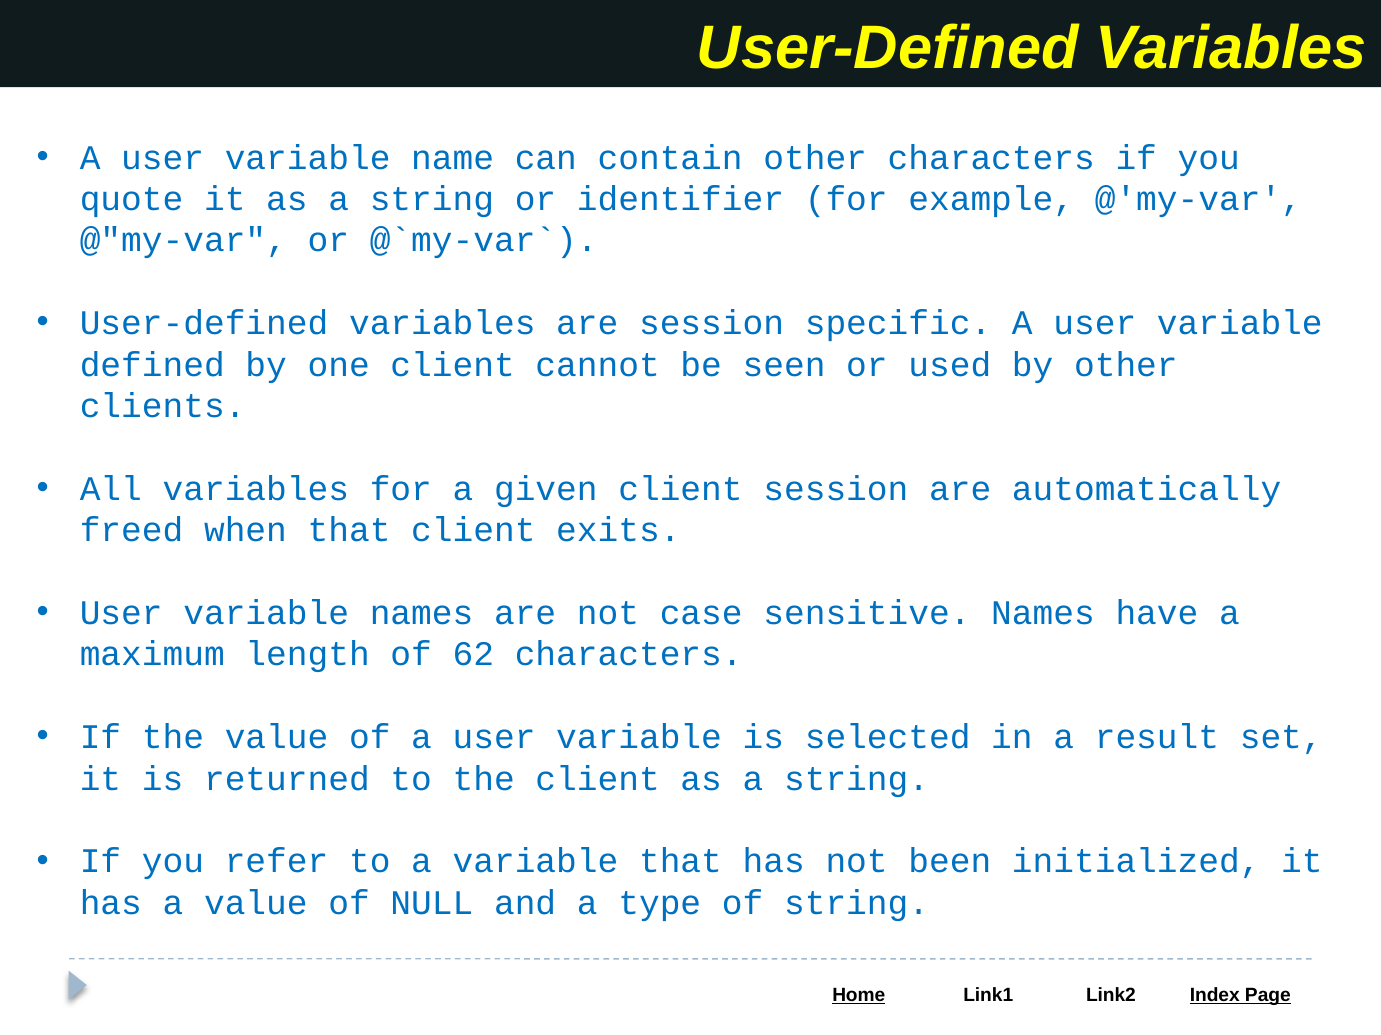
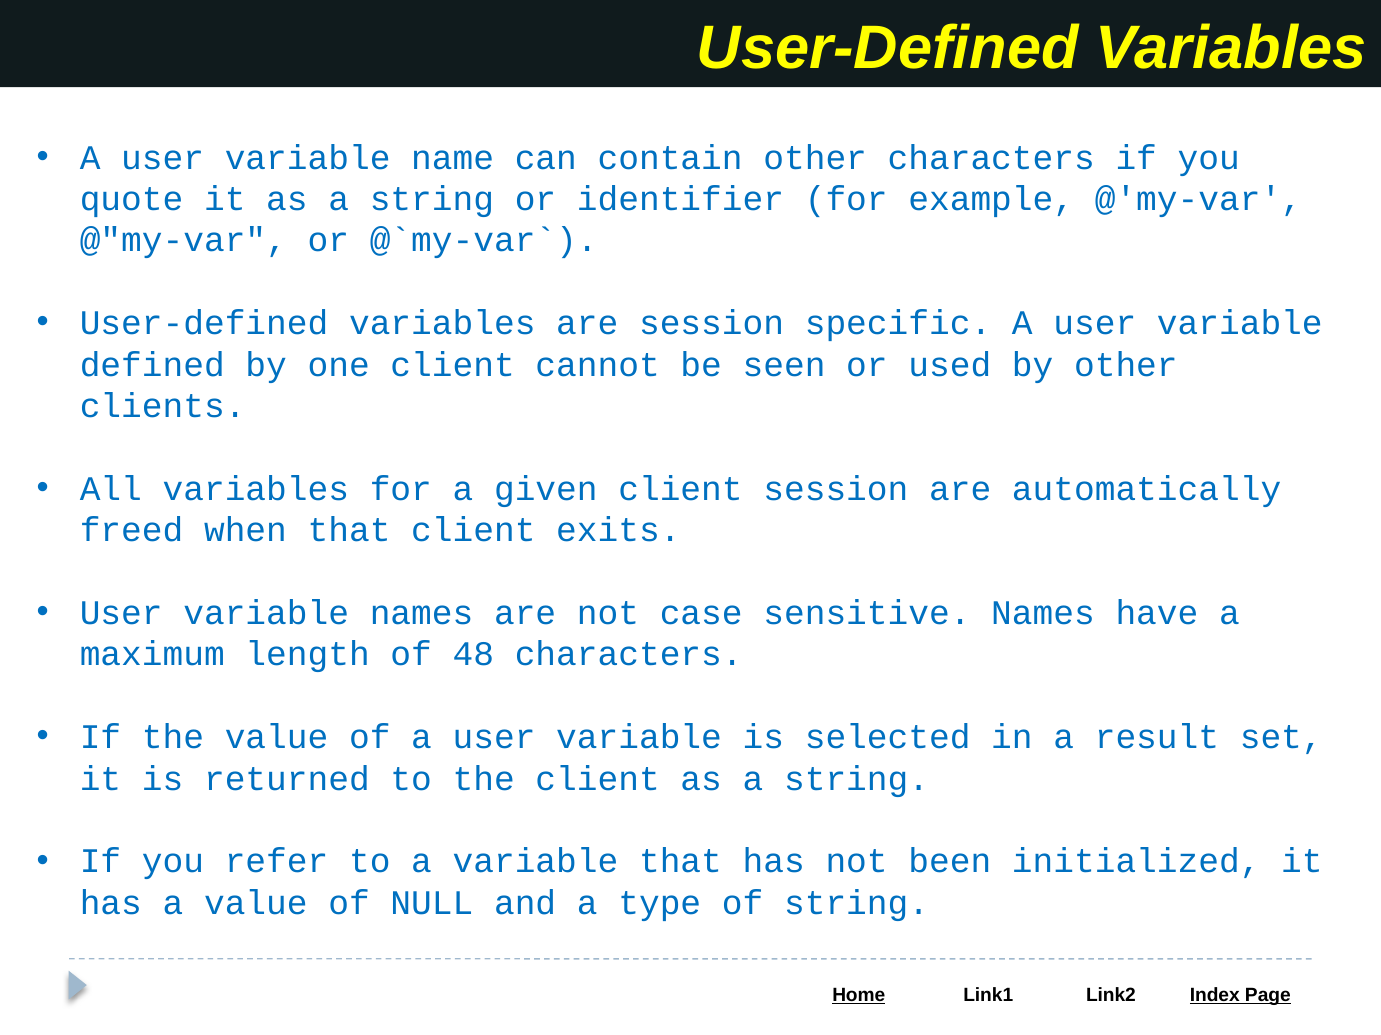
62: 62 -> 48
